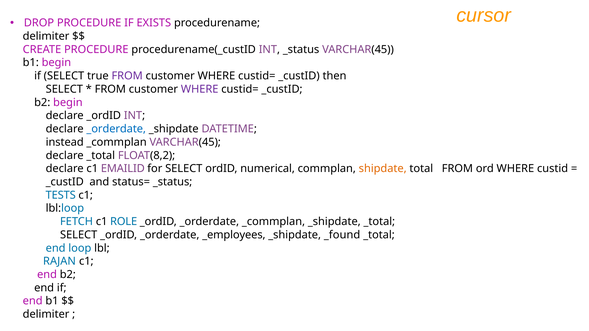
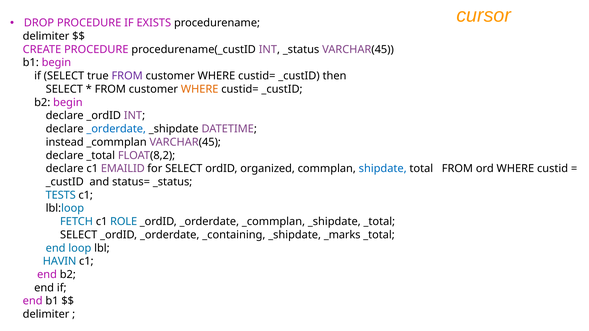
WHERE at (200, 89) colour: purple -> orange
numerical: numerical -> organized
shipdate colour: orange -> blue
_employees: _employees -> _containing
_found: _found -> _marks
RAJAN: RAJAN -> HAVIN
